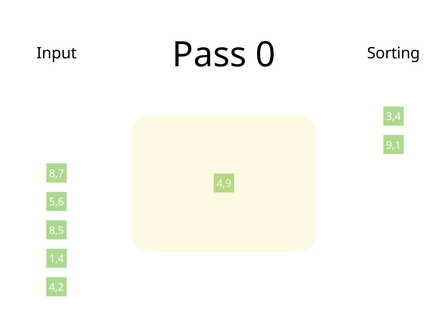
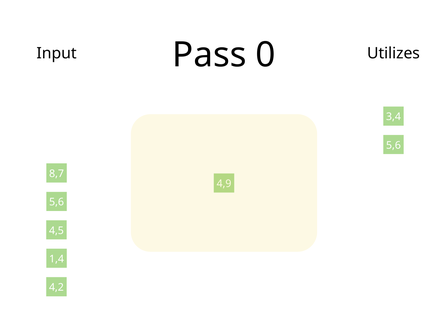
Sorting: Sorting -> Utilizes
9,1 at (393, 145): 9,1 -> 5,6
8,5: 8,5 -> 4,5
